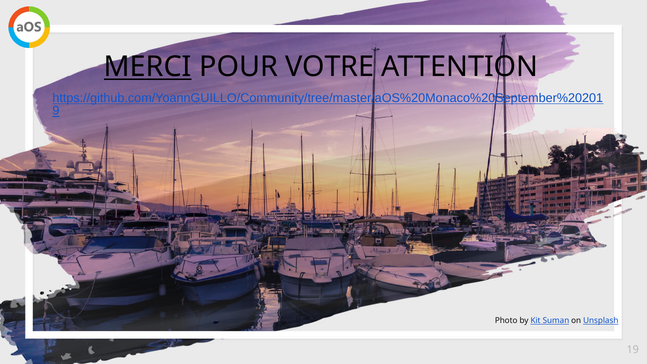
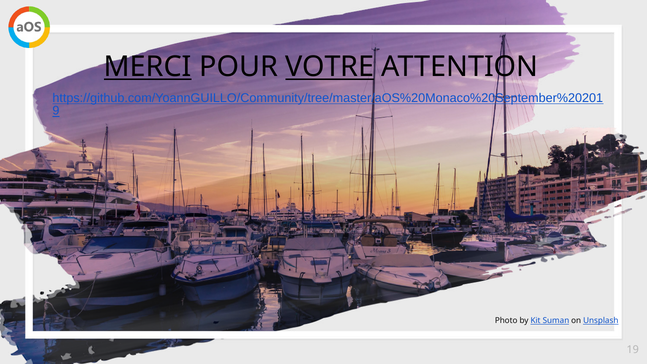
VOTRE underline: none -> present
